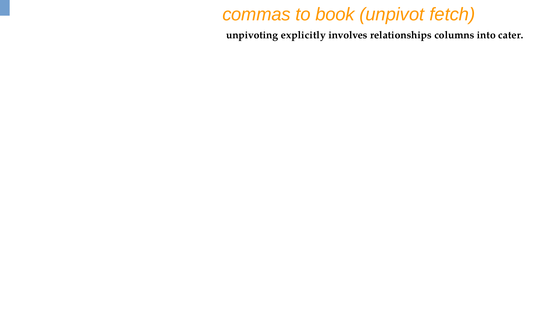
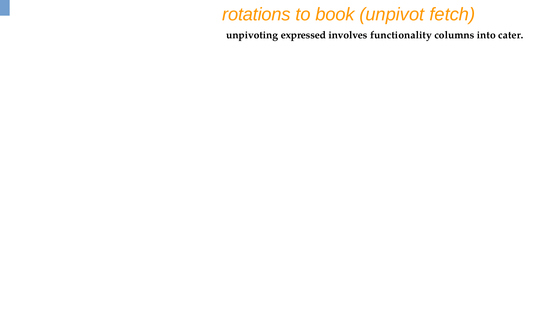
commas: commas -> rotations
explicitly: explicitly -> expressed
relationships: relationships -> functionality
